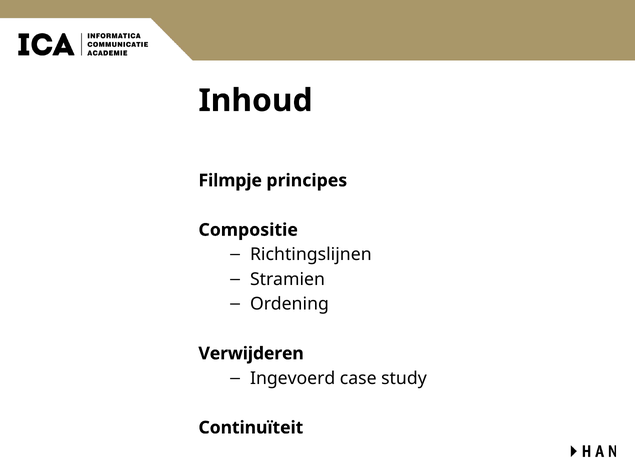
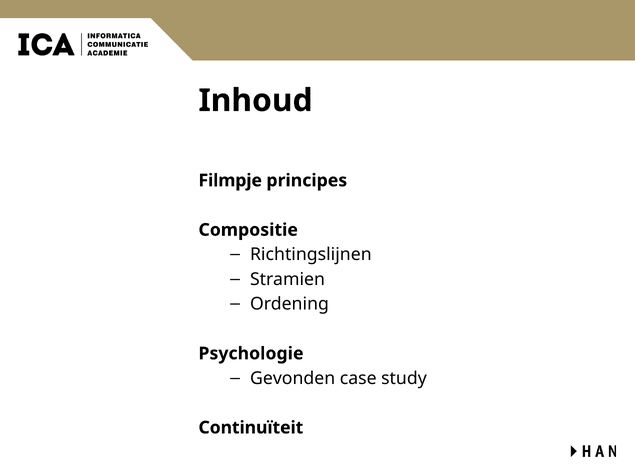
Verwijderen: Verwijderen -> Psychologie
Ingevoerd: Ingevoerd -> Gevonden
